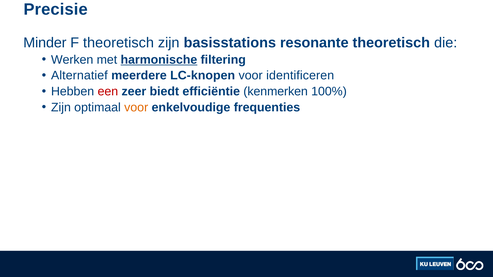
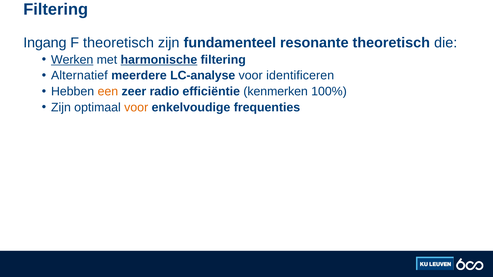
Precisie at (56, 9): Precisie -> Filtering
Minder: Minder -> Ingang
basisstations: basisstations -> fundamenteel
Werken underline: none -> present
LC-knopen: LC-knopen -> LC-analyse
een colour: red -> orange
biedt: biedt -> radio
